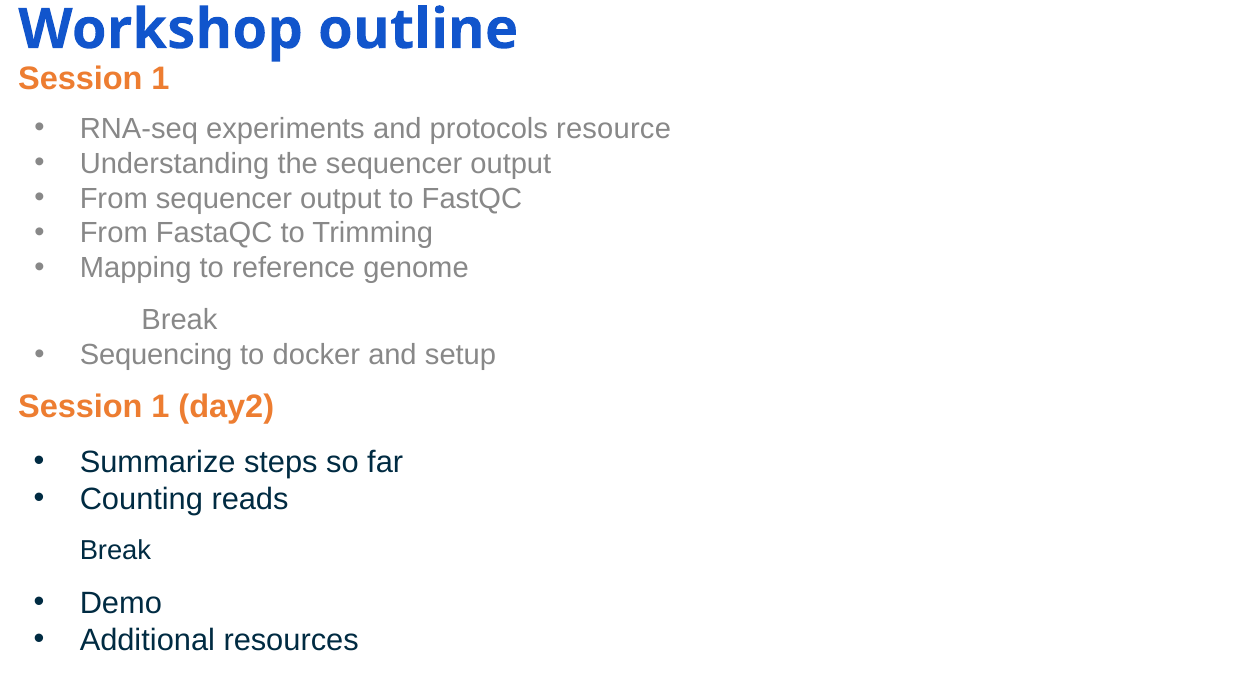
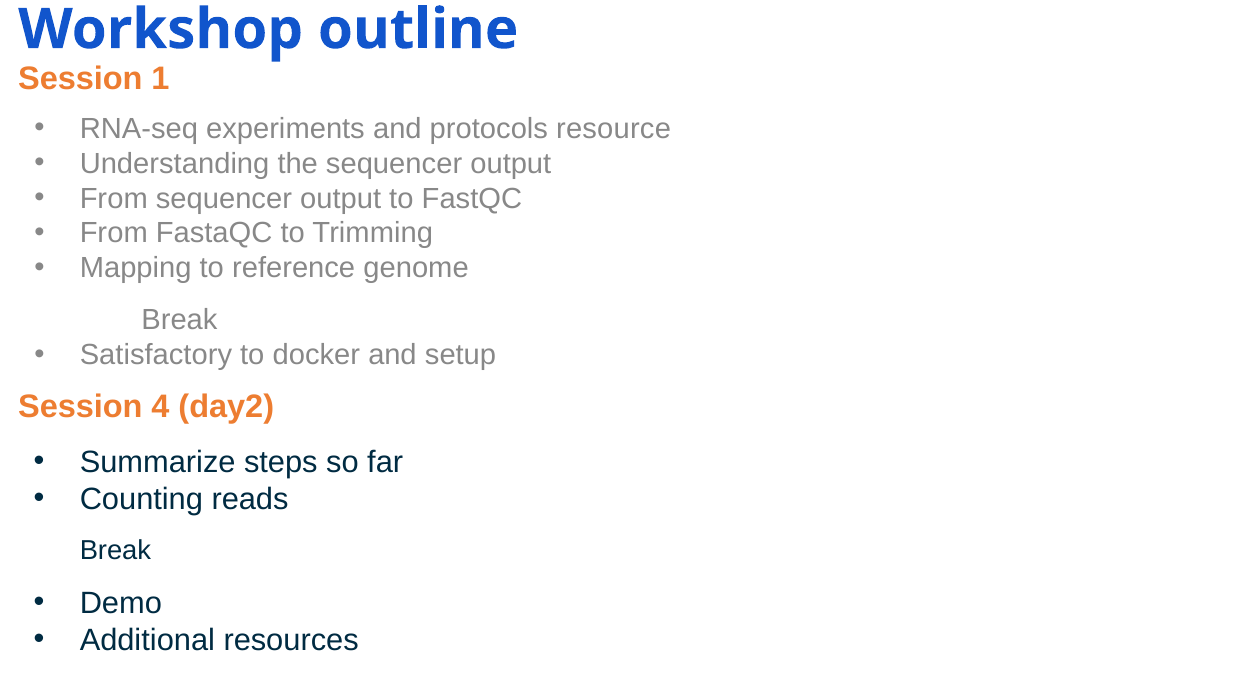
Sequencing: Sequencing -> Satisfactory
1 at (160, 407): 1 -> 4
